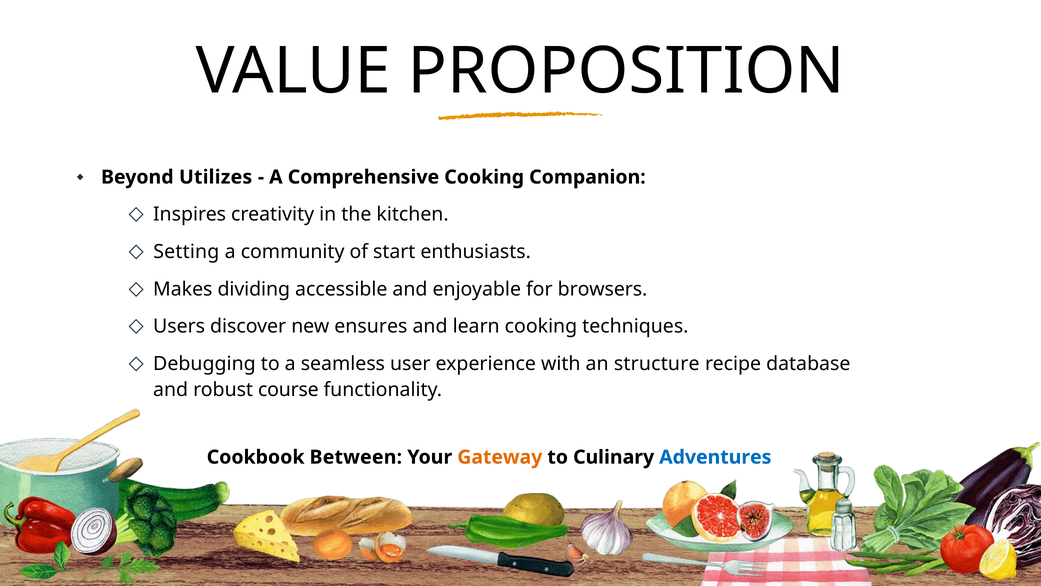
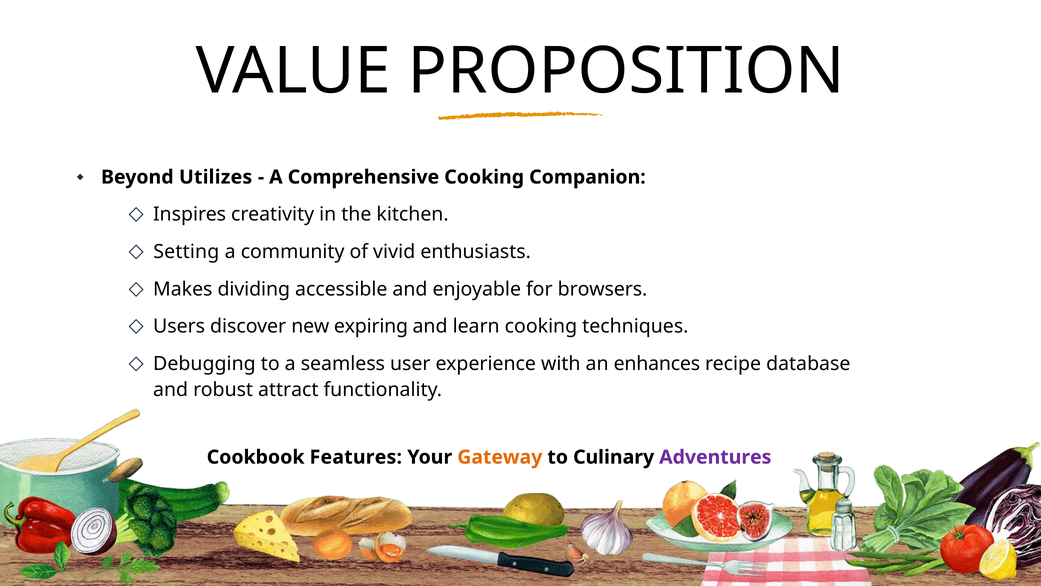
start: start -> vivid
ensures: ensures -> expiring
structure: structure -> enhances
course: course -> attract
Between: Between -> Features
Adventures colour: blue -> purple
